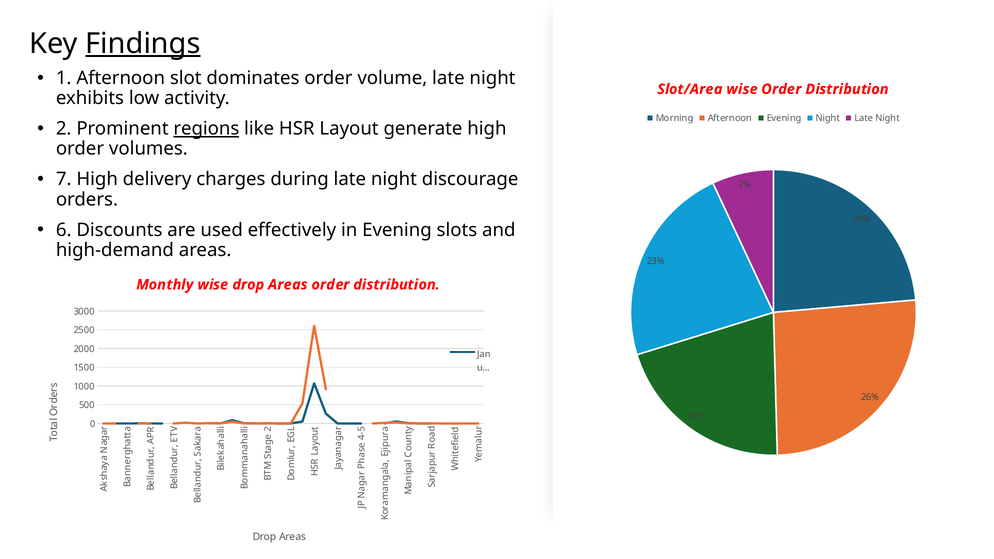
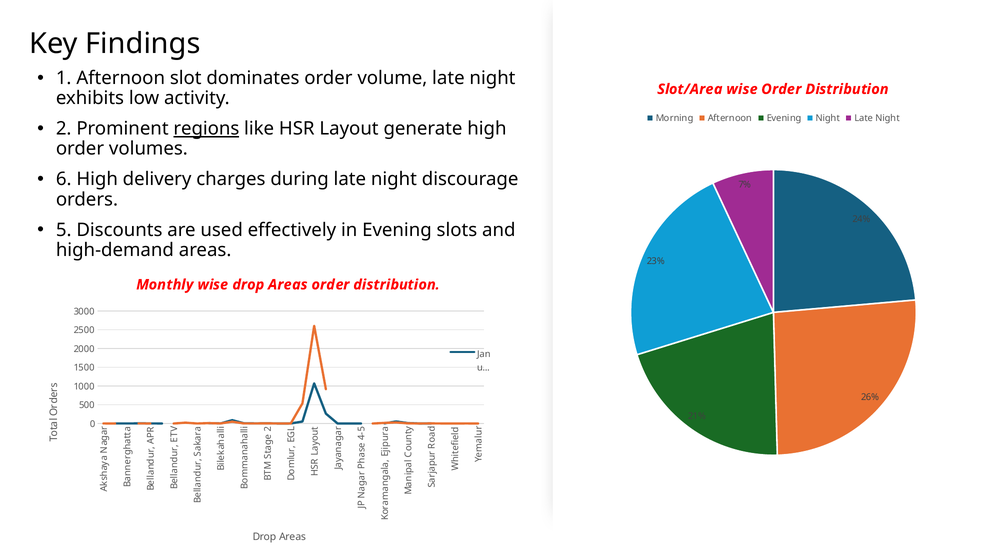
Findings underline: present -> none
7: 7 -> 6
6 at (64, 230): 6 -> 5
